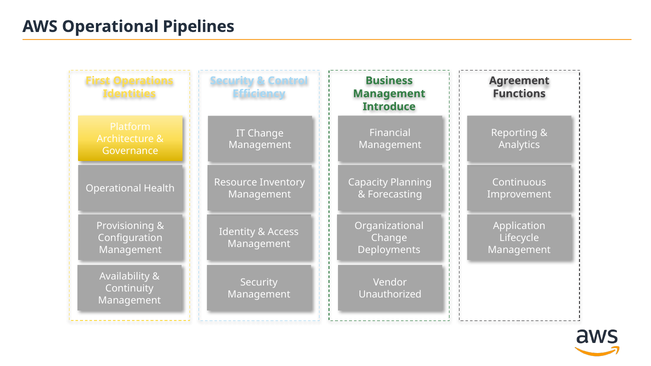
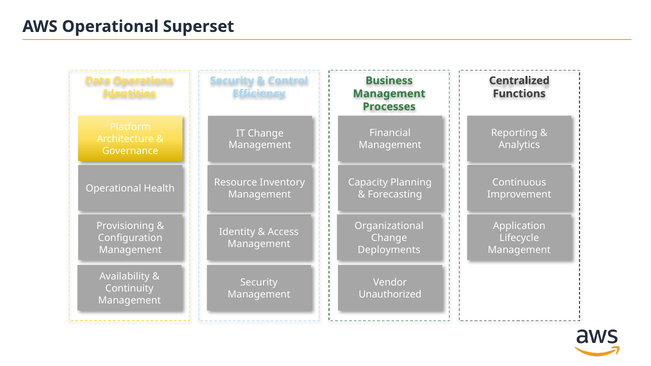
Pipelines: Pipelines -> Superset
First: First -> Data
Agreement: Agreement -> Centralized
Introduce: Introduce -> Processes
